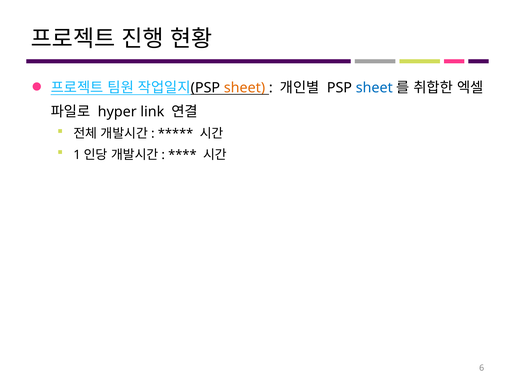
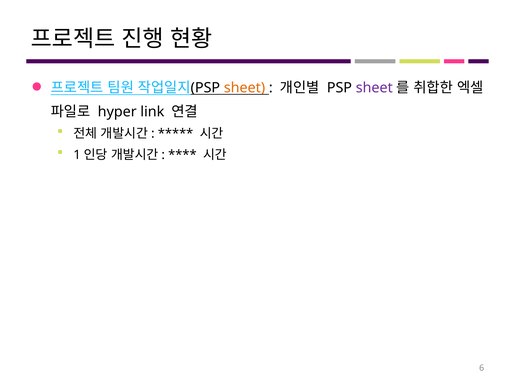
sheet at (374, 88) colour: blue -> purple
